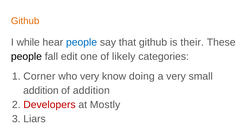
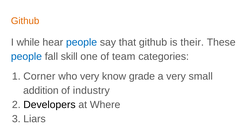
people at (26, 57) colour: black -> blue
edit: edit -> skill
likely: likely -> team
doing: doing -> grade
of addition: addition -> industry
Developers colour: red -> black
Mostly: Mostly -> Where
